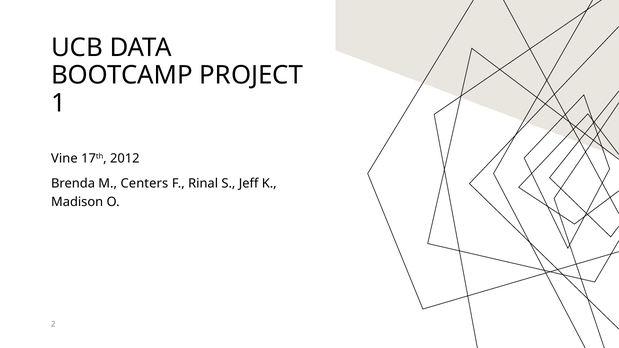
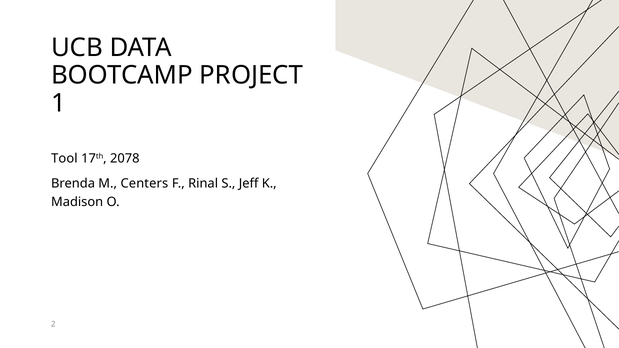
Vine: Vine -> Tool
2012: 2012 -> 2078
